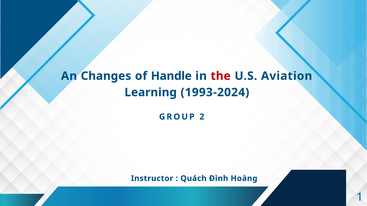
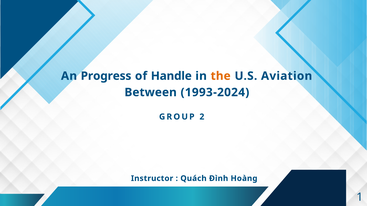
Changes: Changes -> Progress
the colour: red -> orange
Learning: Learning -> Between
